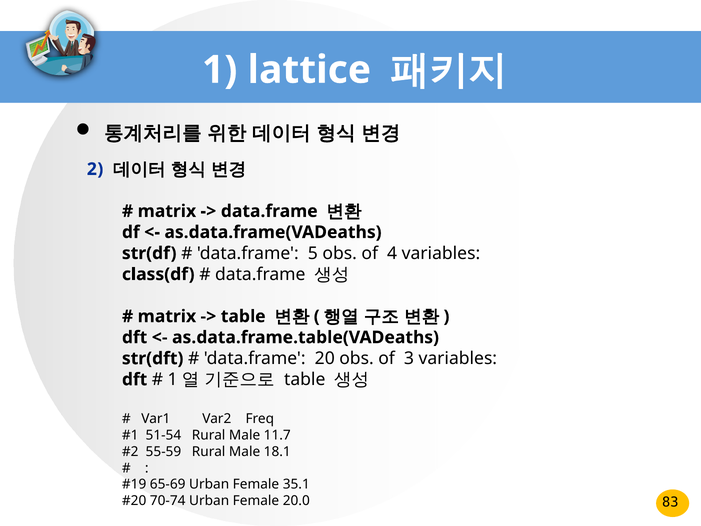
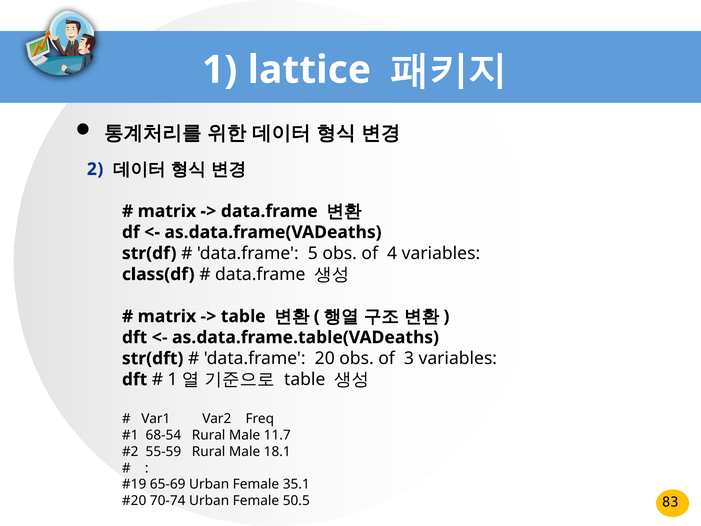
51-54: 51-54 -> 68-54
20.0: 20.0 -> 50.5
